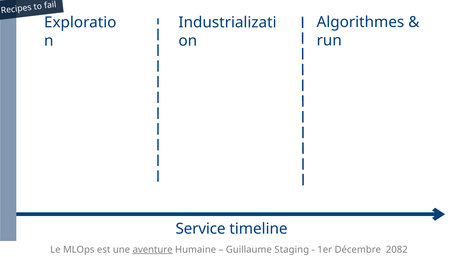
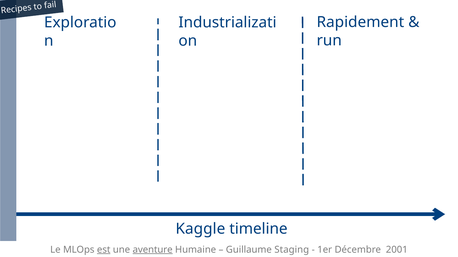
Algorithmes: Algorithmes -> Rapidement
Service: Service -> Kaggle
est underline: none -> present
2082: 2082 -> 2001
